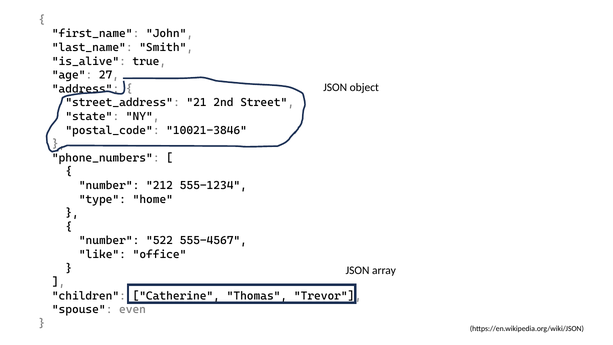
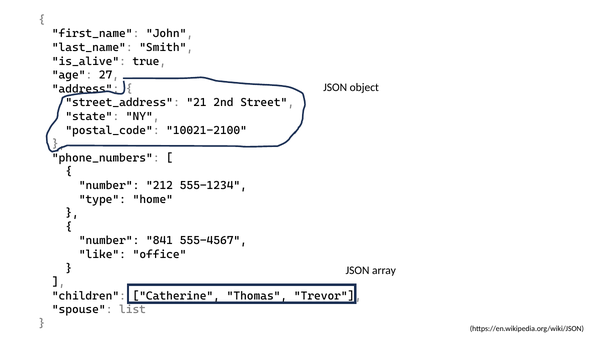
10021-3846: 10021-3846 -> 10021-2100
522: 522 -> 841
even: even -> list
